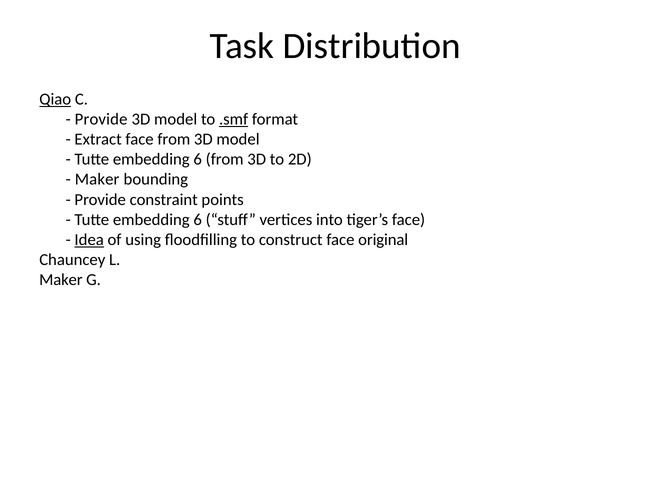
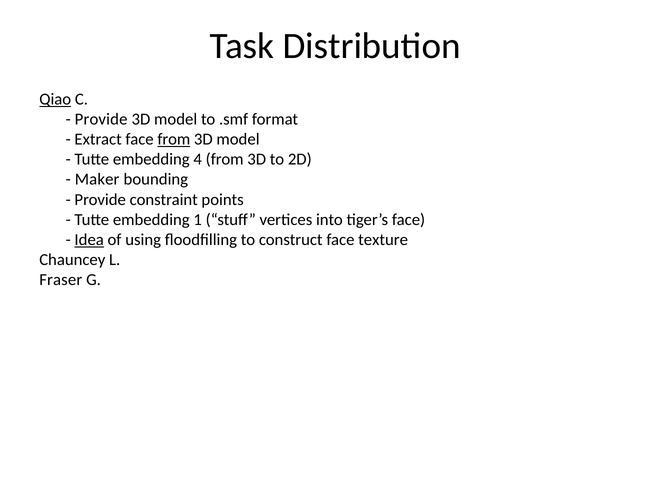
.smf underline: present -> none
from at (174, 139) underline: none -> present
6 at (198, 159): 6 -> 4
6 at (198, 219): 6 -> 1
original: original -> texture
Maker at (61, 280): Maker -> Fraser
